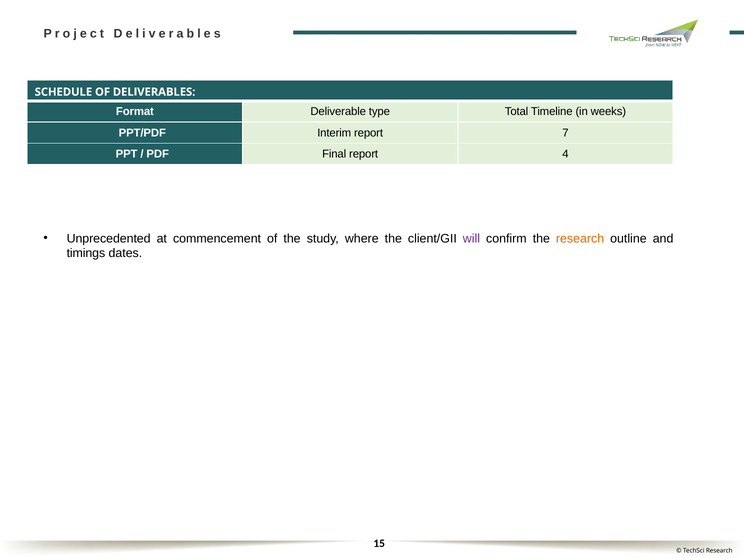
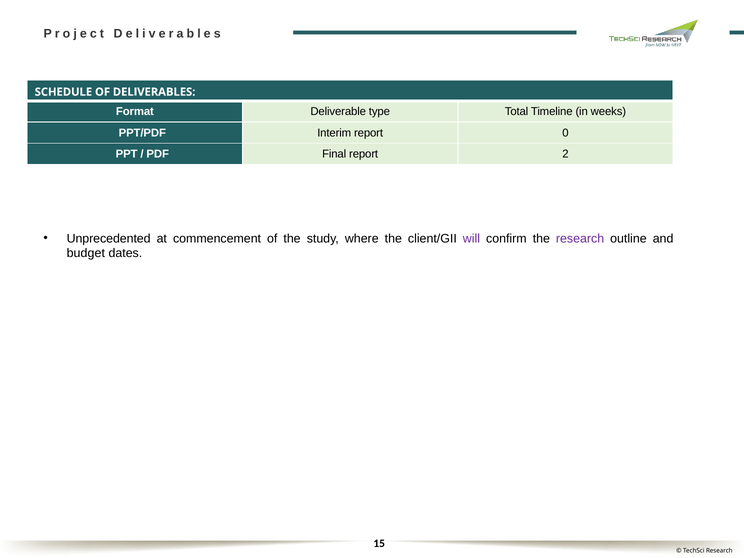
7: 7 -> 0
4: 4 -> 2
research at (580, 238) colour: orange -> purple
timings: timings -> budget
